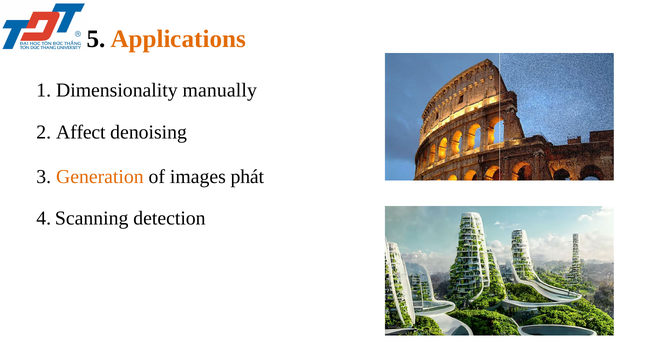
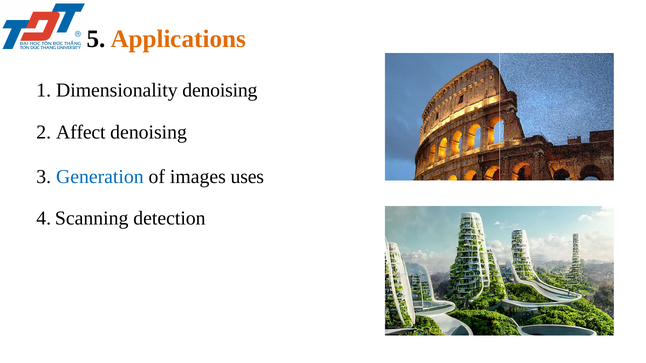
Dimensionality manually: manually -> denoising
Generation colour: orange -> blue
phát: phát -> uses
